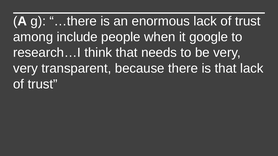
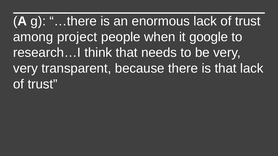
include: include -> project
